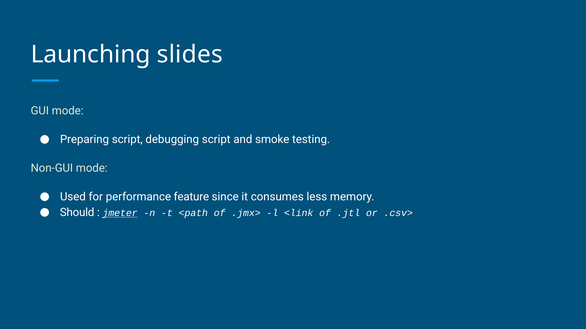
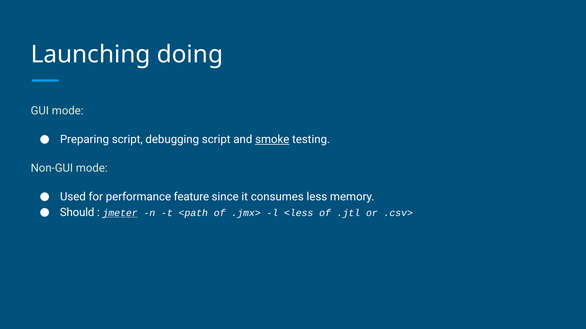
slides: slides -> doing
smoke underline: none -> present
<link: <link -> <less
